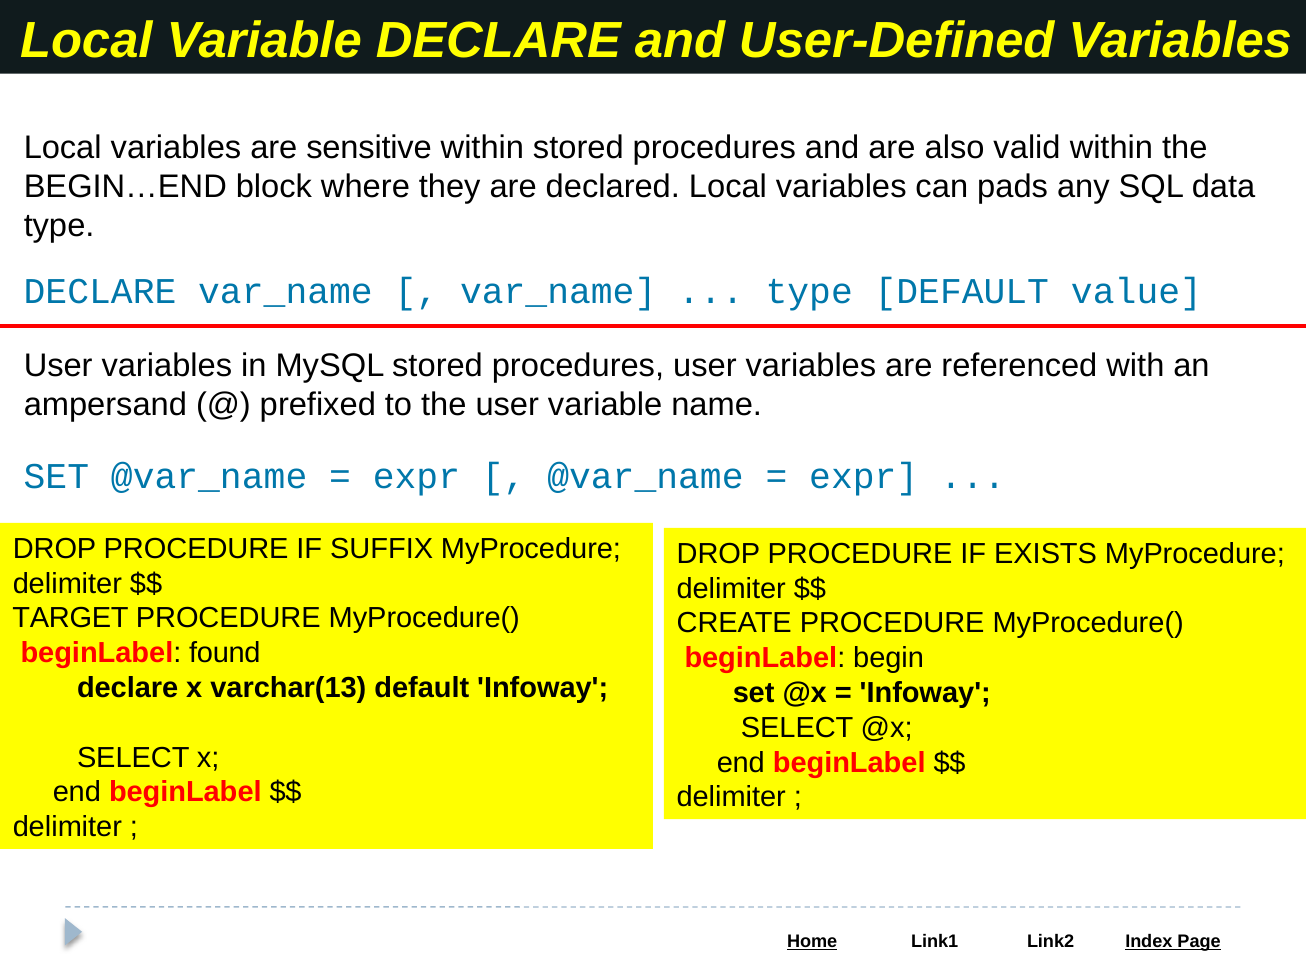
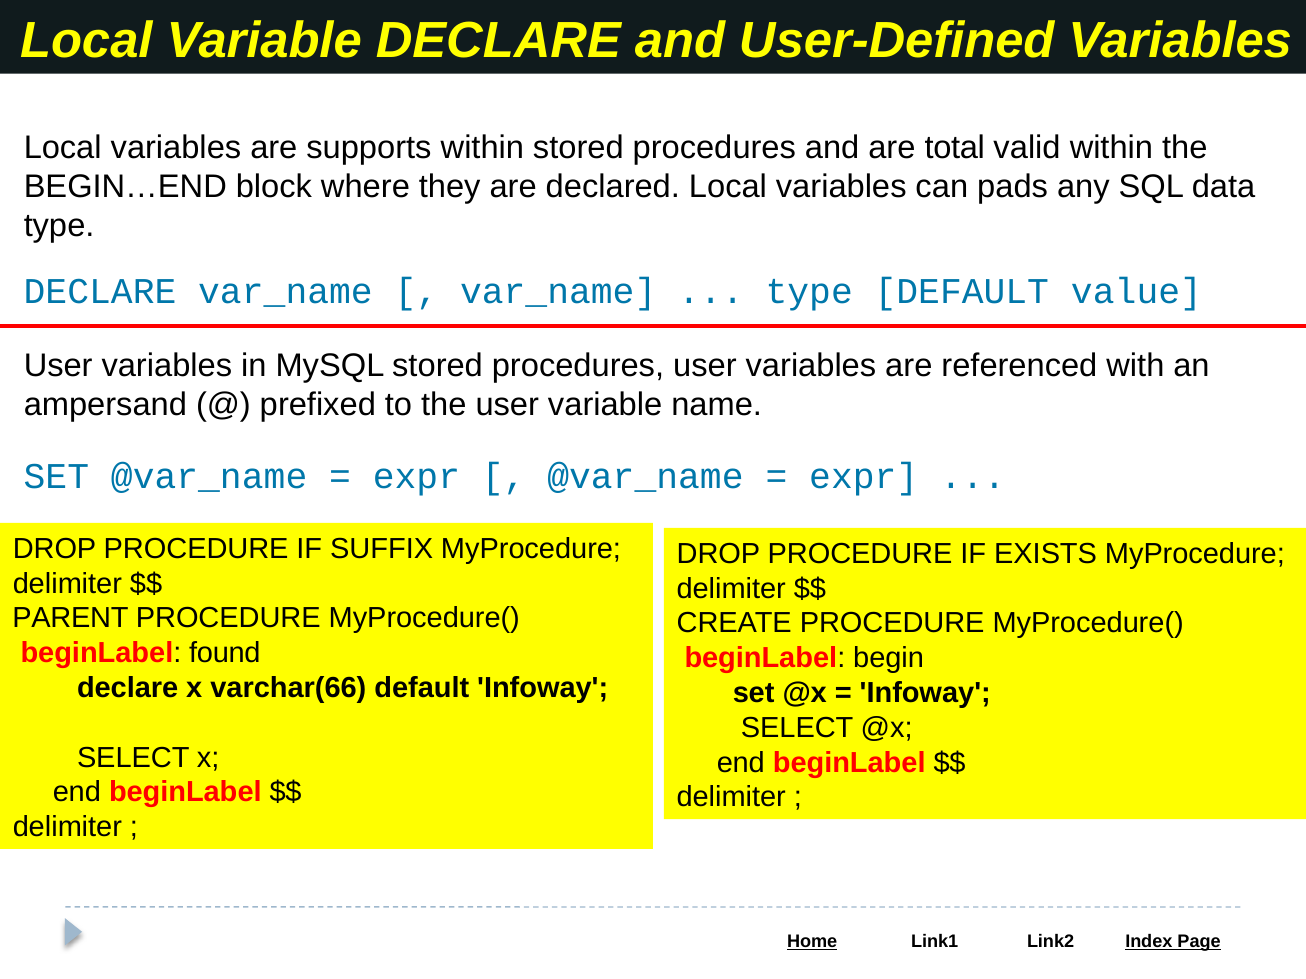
sensitive: sensitive -> supports
also: also -> total
TARGET: TARGET -> PARENT
varchar(13: varchar(13 -> varchar(66
